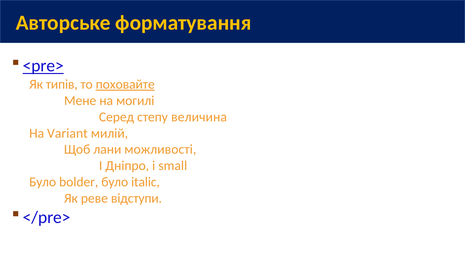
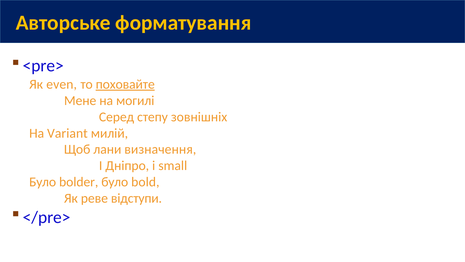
<pre> underline: present -> none
типів: типів -> even
величина: величина -> зовнішніх
можливості: можливості -> визначення
italic: italic -> bold
